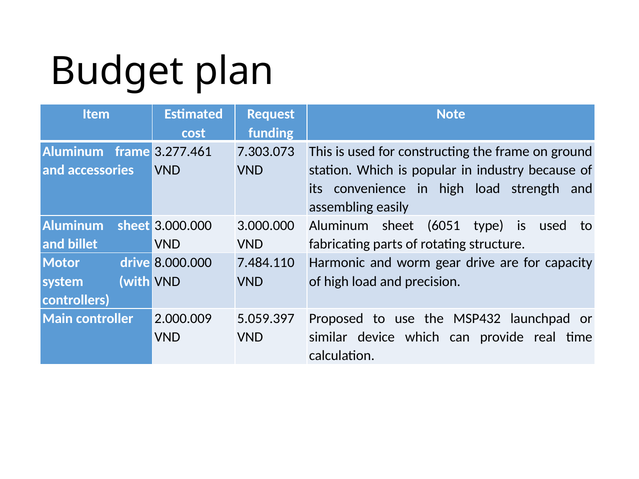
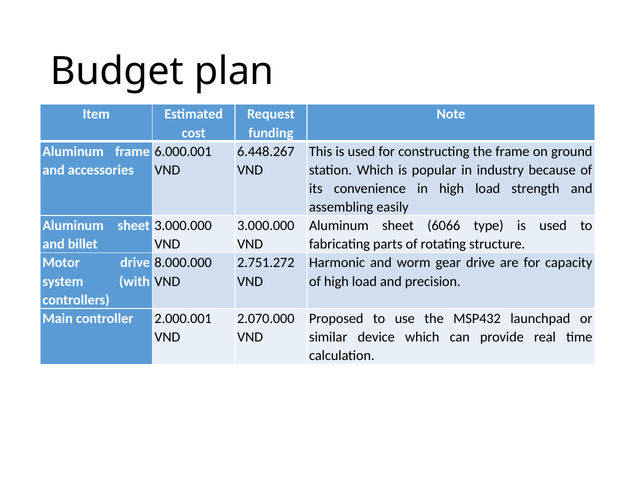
3.277.461: 3.277.461 -> 6.000.001
7.303.073: 7.303.073 -> 6.448.267
6051: 6051 -> 6066
7.484.110: 7.484.110 -> 2.751.272
2.000.009: 2.000.009 -> 2.000.001
5.059.397: 5.059.397 -> 2.070.000
